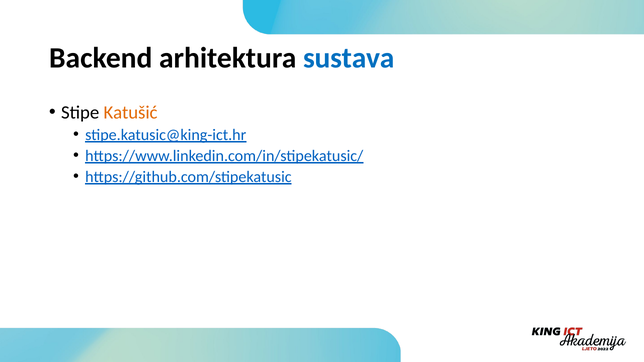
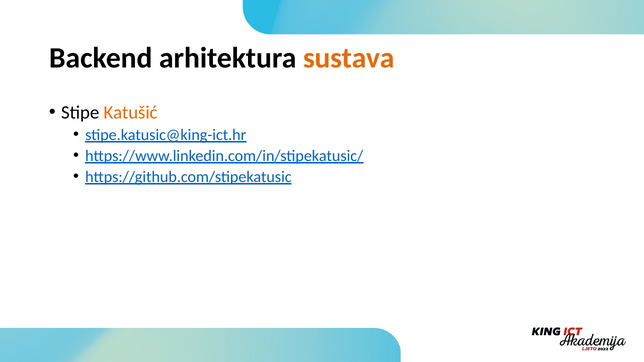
sustava colour: blue -> orange
